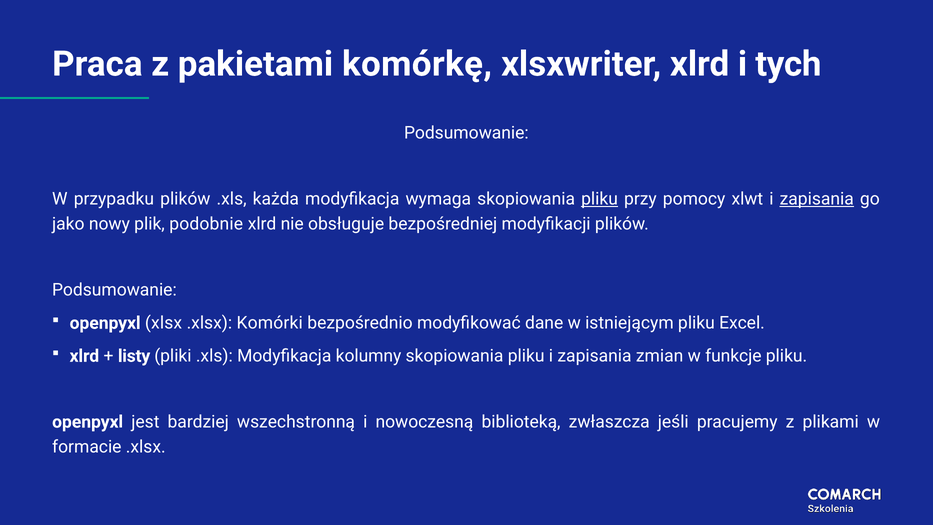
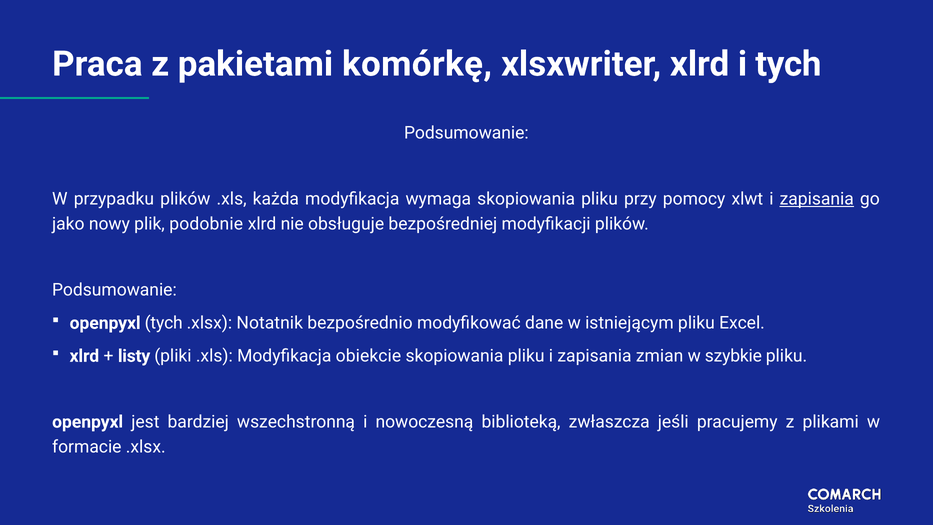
pliku at (600, 199) underline: present -> none
openpyxl xlsx: xlsx -> tych
Komórki: Komórki -> Notatnik
kolumny: kolumny -> obiekcie
funkcje: funkcje -> szybkie
